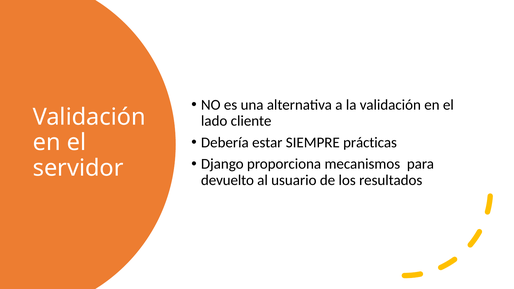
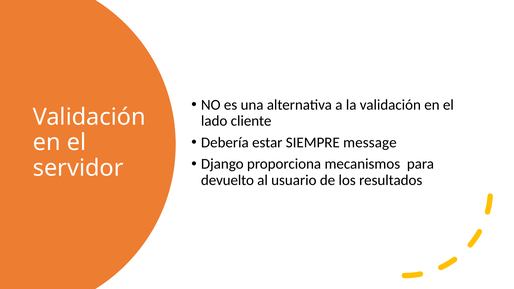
prácticas: prácticas -> message
